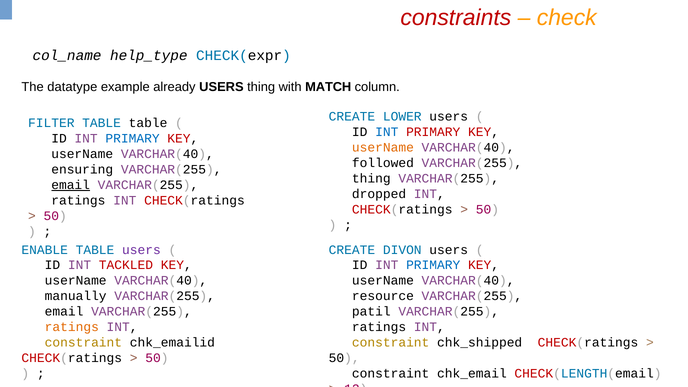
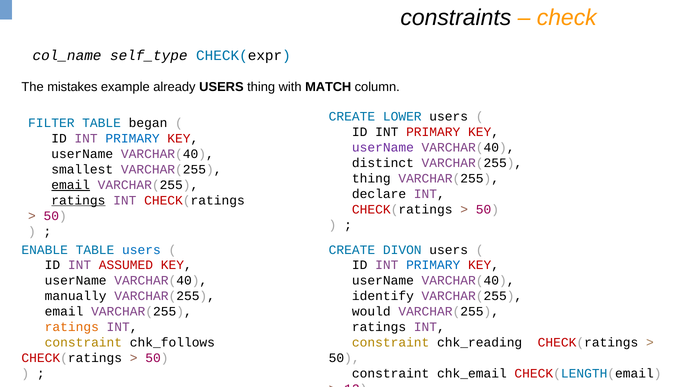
constraints colour: red -> black
help_type: help_type -> self_type
datatype: datatype -> mistakes
TABLE table: table -> began
INT at (387, 132) colour: blue -> black
userName at (383, 148) colour: orange -> purple
followed: followed -> distinct
ensuring: ensuring -> smallest
dropped: dropped -> declare
ratings at (78, 200) underline: none -> present
users at (141, 250) colour: purple -> blue
TACKLED: TACKLED -> ASSUMED
resource: resource -> identify
patil: patil -> would
chk_emailid: chk_emailid -> chk_follows
chk_shipped: chk_shipped -> chk_reading
